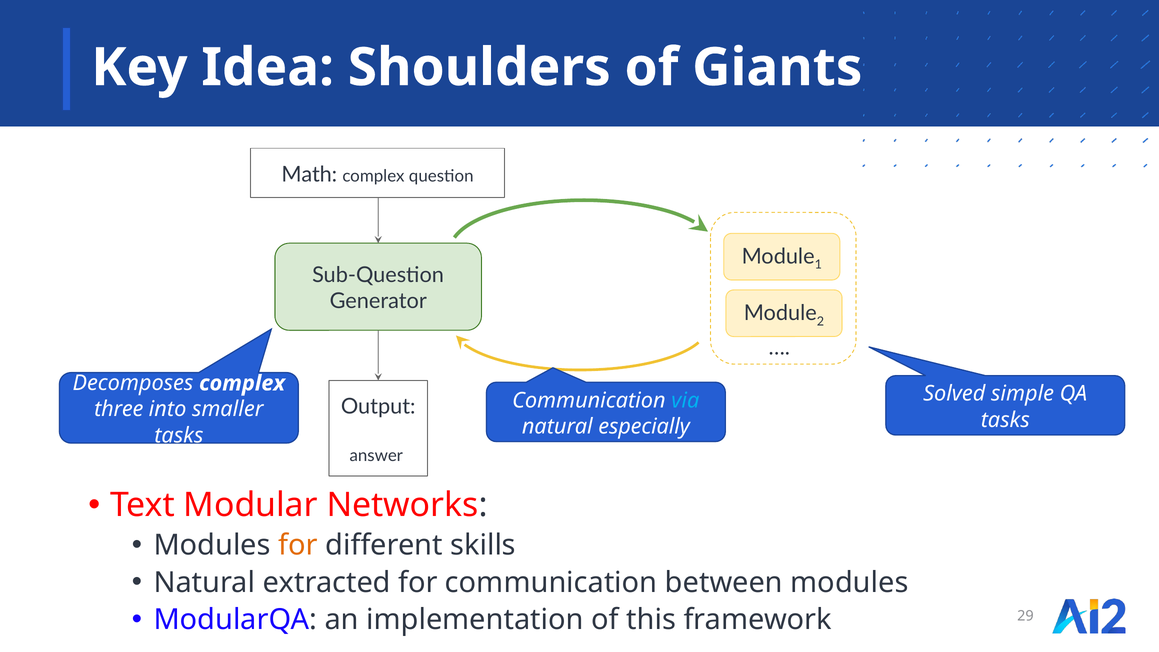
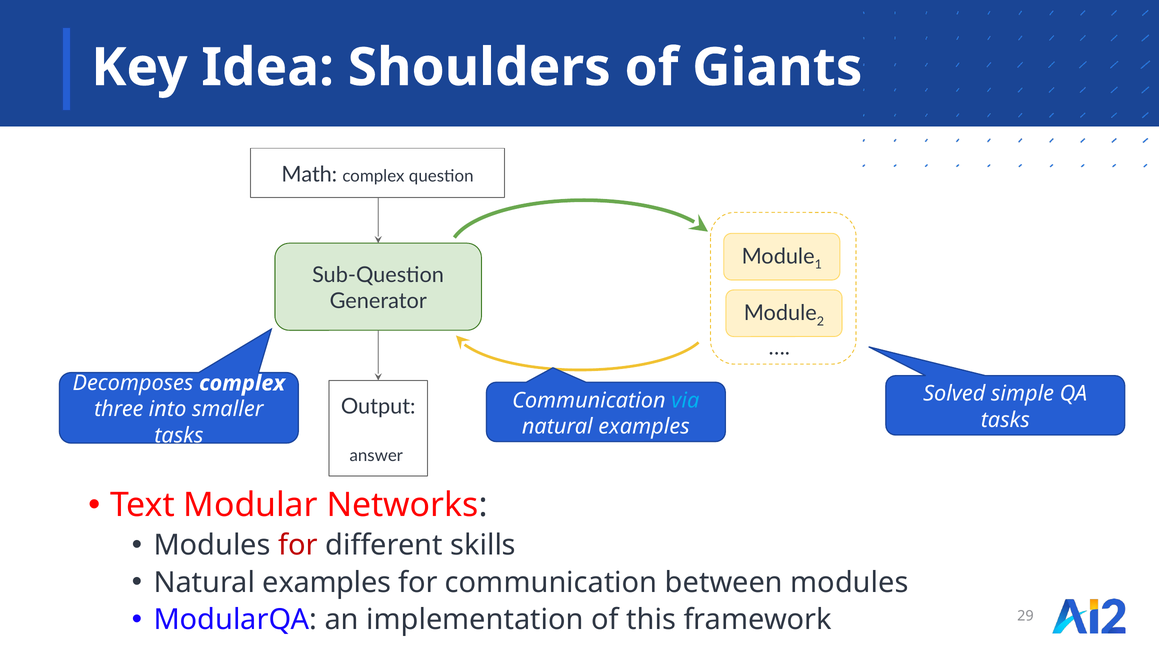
especially at (644, 426): especially -> examples
for at (298, 545) colour: orange -> red
extracted at (327, 582): extracted -> examples
